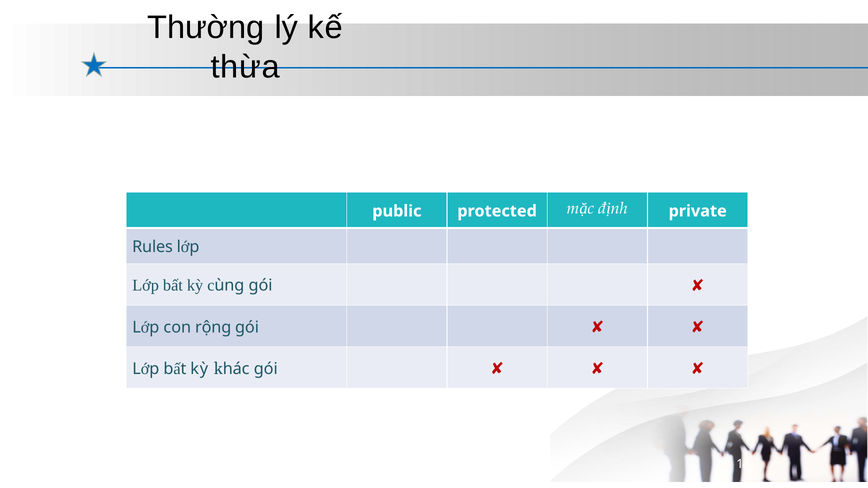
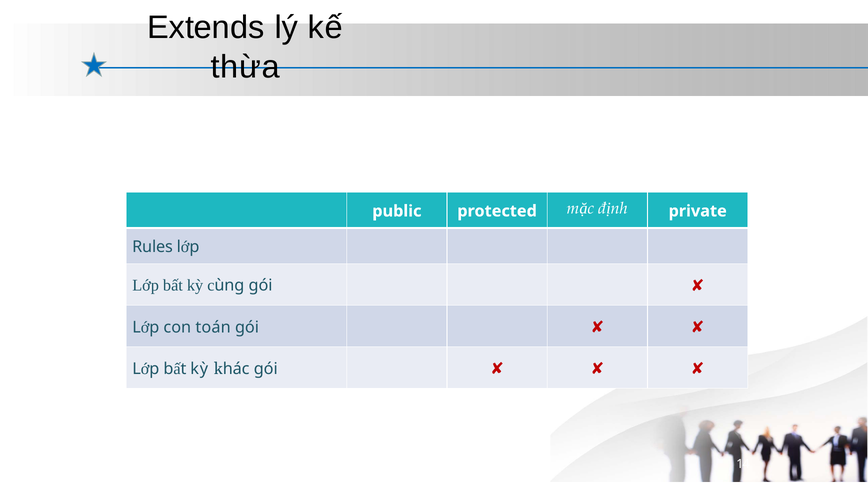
Thường: Thường -> Extends
rộng: rộng -> toán
